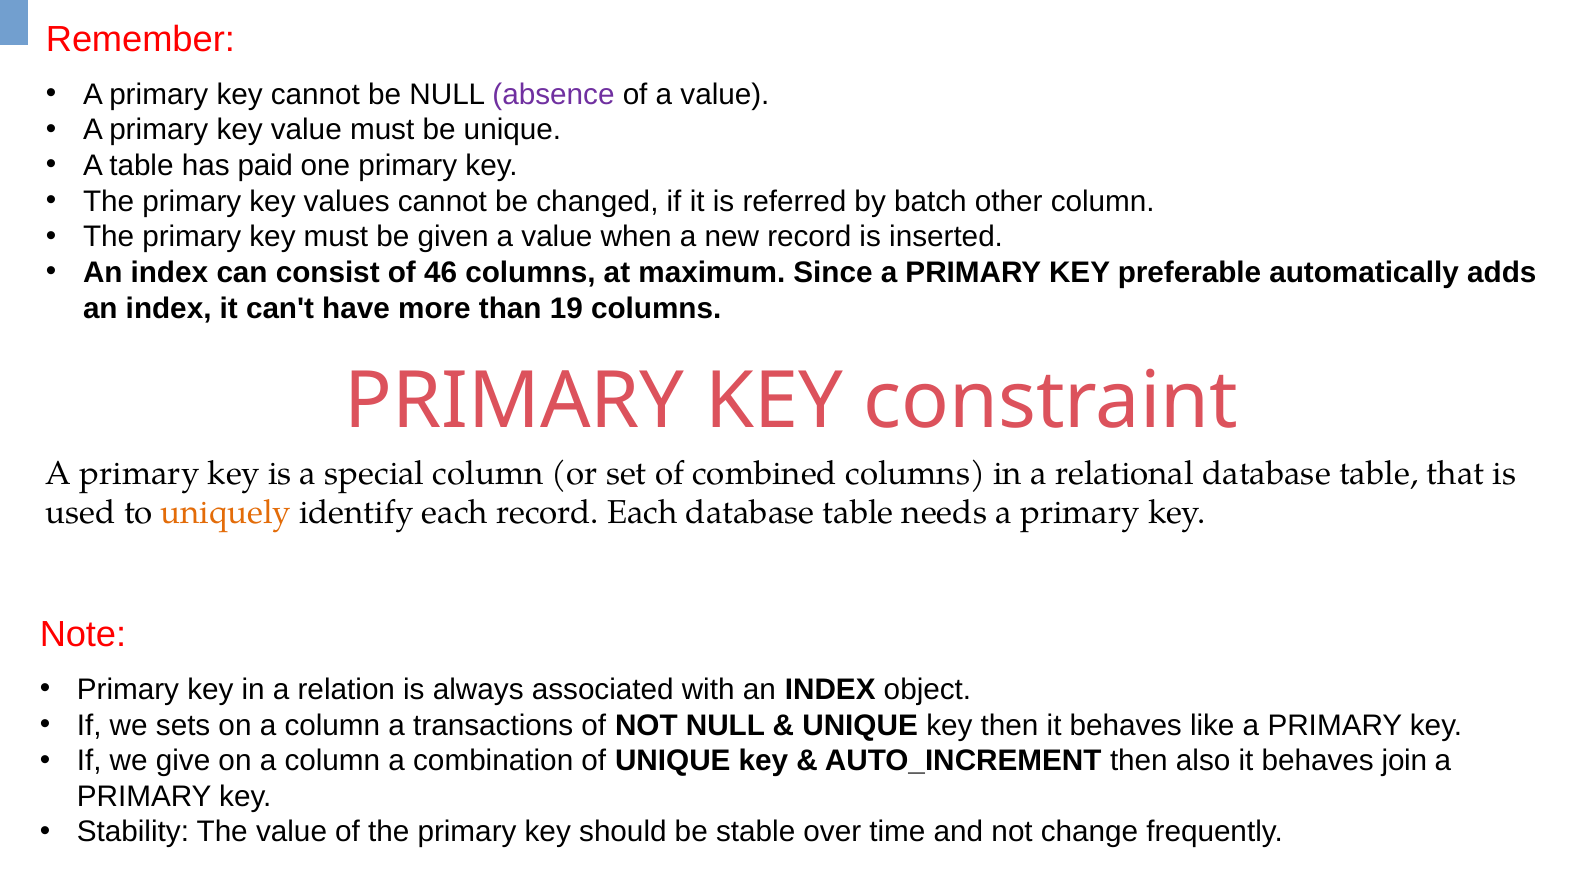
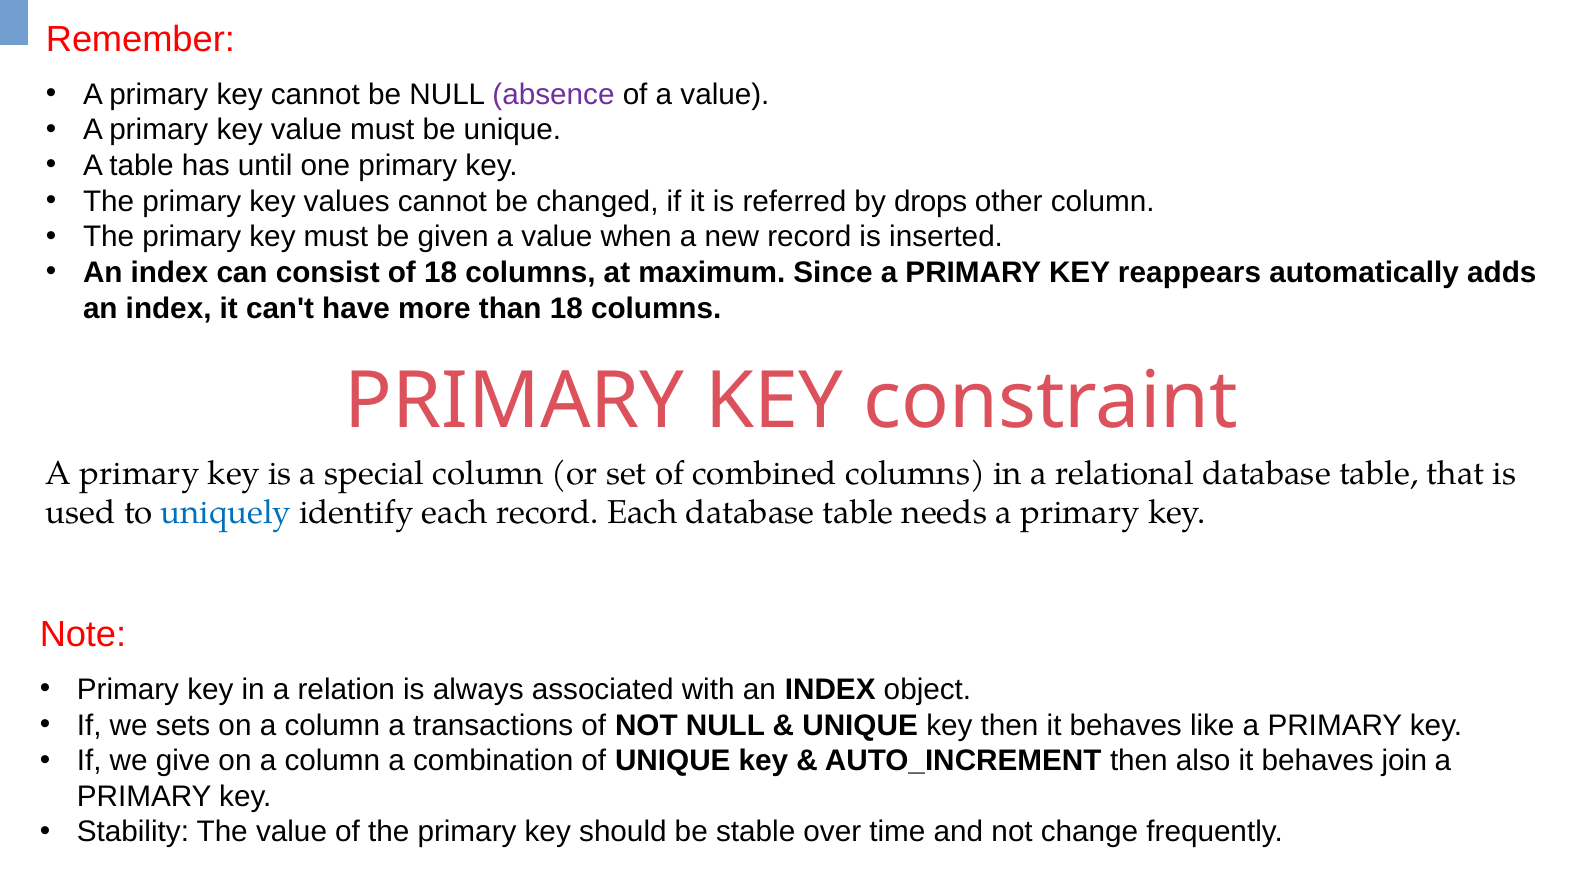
paid: paid -> until
batch: batch -> drops
of 46: 46 -> 18
preferable: preferable -> reappears
than 19: 19 -> 18
uniquely colour: orange -> blue
